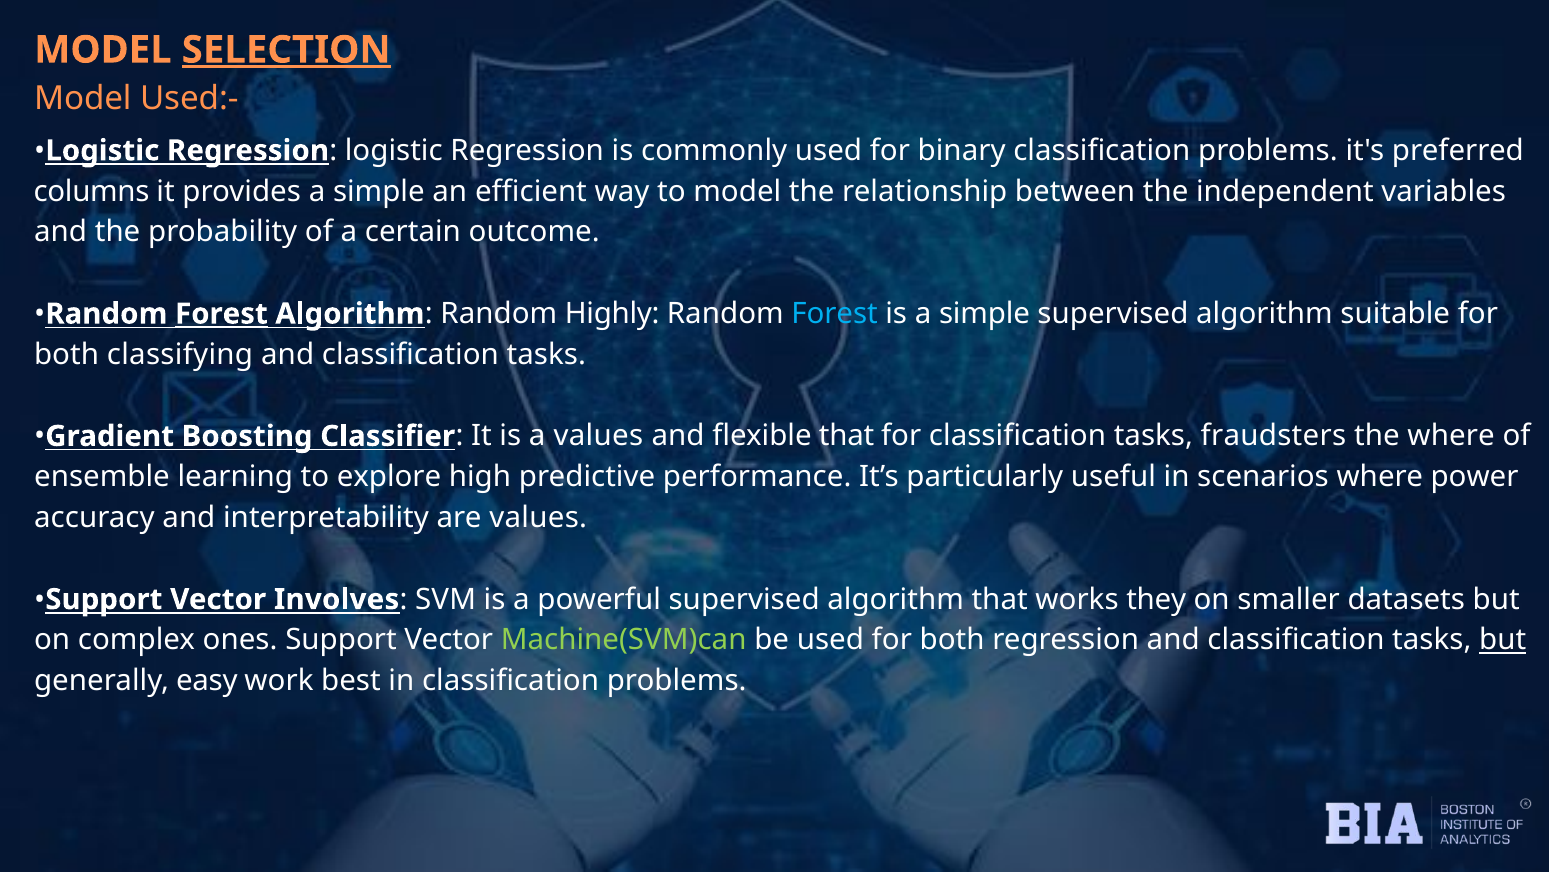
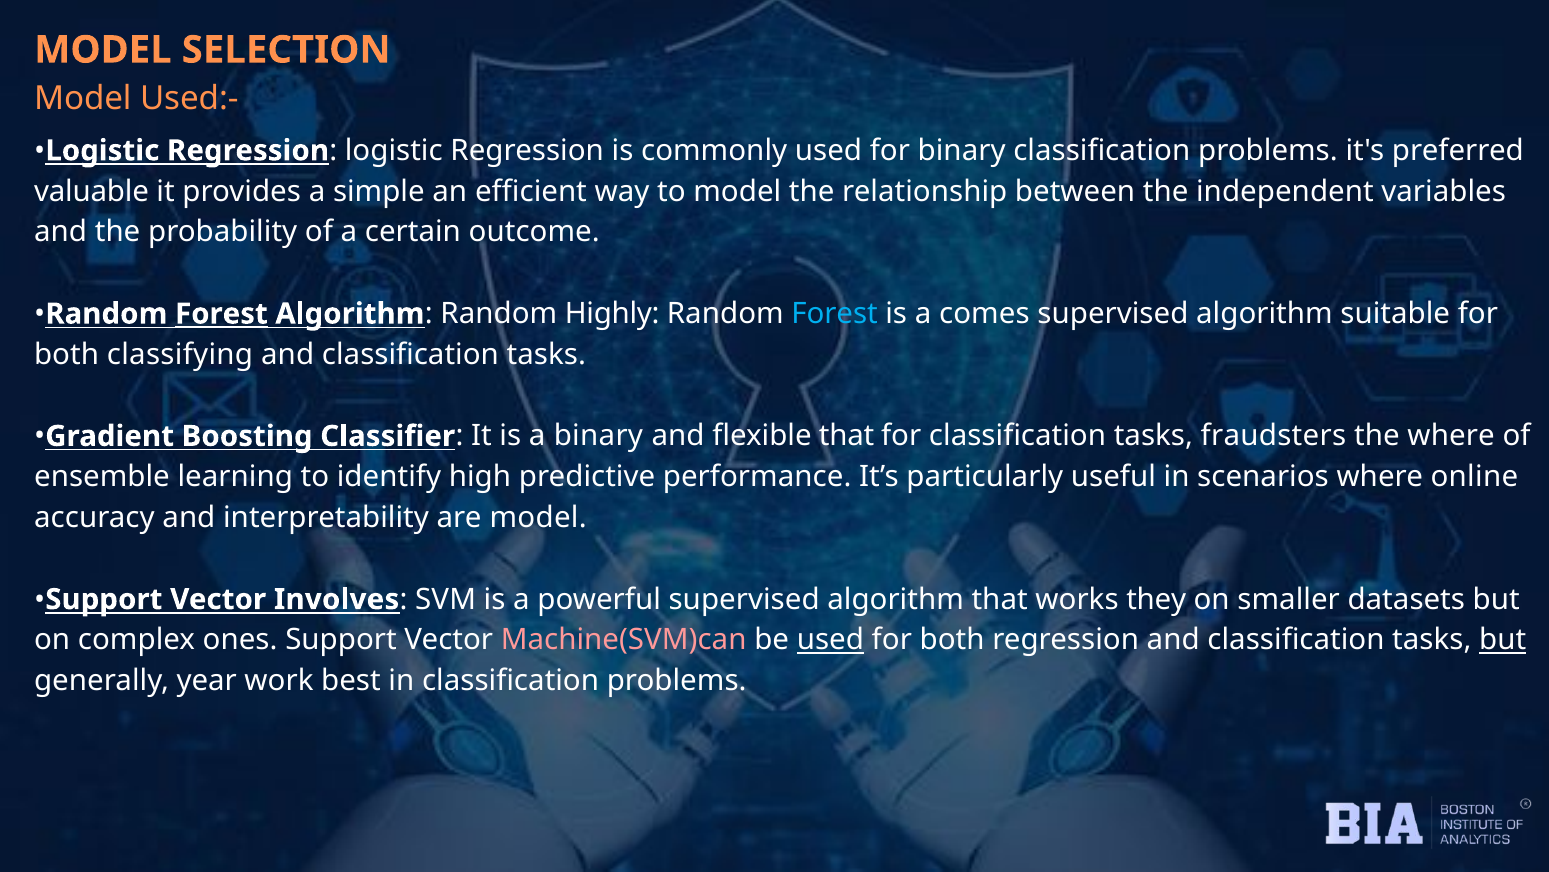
SELECTION underline: present -> none
columns: columns -> valuable
is a simple: simple -> comes
a values: values -> binary
explore: explore -> identify
power: power -> online
are values: values -> model
Machine(SVM)can colour: light green -> pink
used at (830, 640) underline: none -> present
easy: easy -> year
